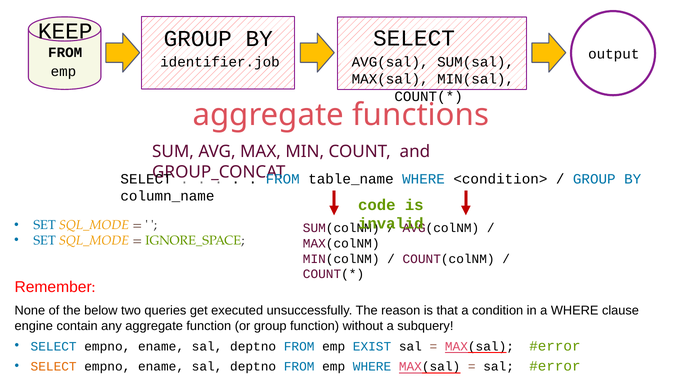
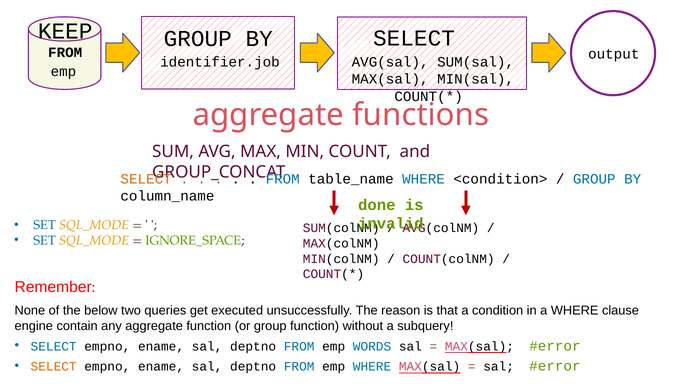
SELECT at (146, 179) colour: black -> orange
code: code -> done
EXIST: EXIST -> WORDS
